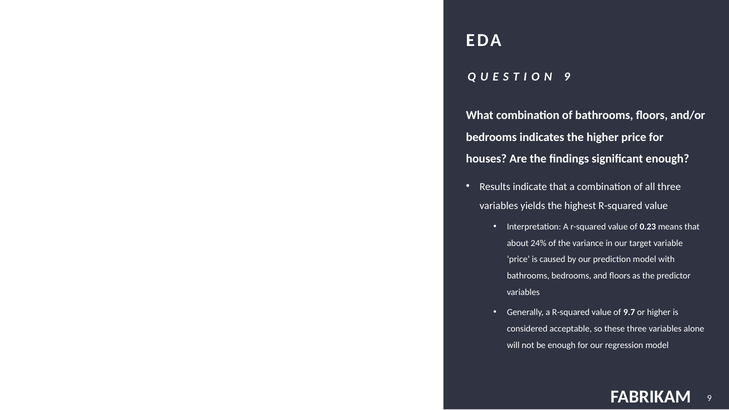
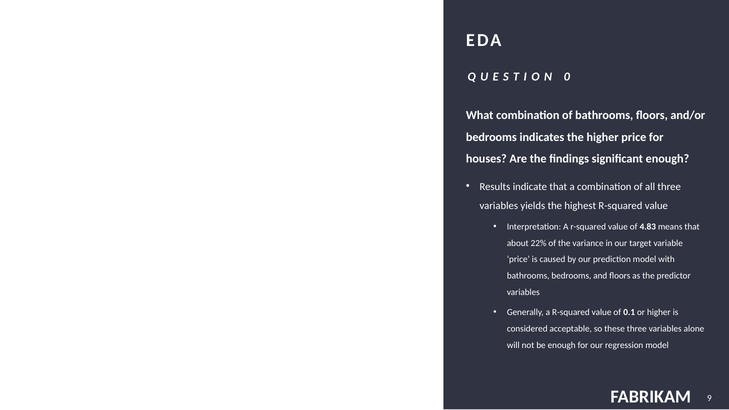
9 at (567, 77): 9 -> 0
0.23: 0.23 -> 4.83
24%: 24% -> 22%
9.7: 9.7 -> 0.1
